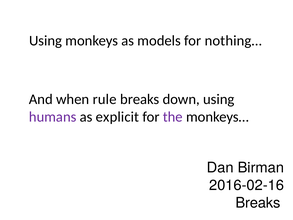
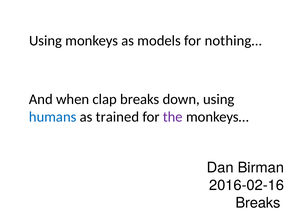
rule: rule -> clap
humans colour: purple -> blue
explicit: explicit -> trained
